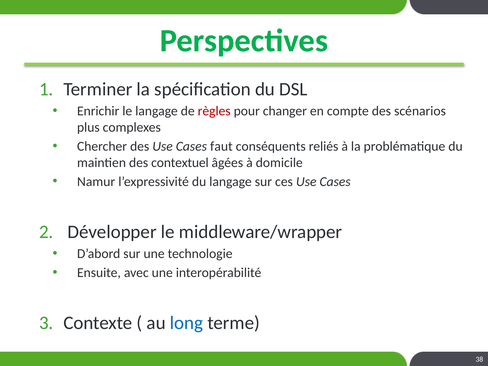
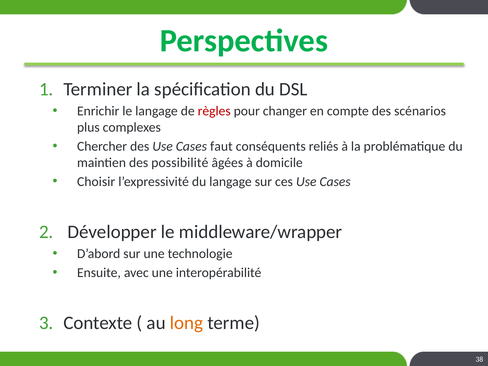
contextuel: contextuel -> possibilité
Namur: Namur -> Choisir
long colour: blue -> orange
